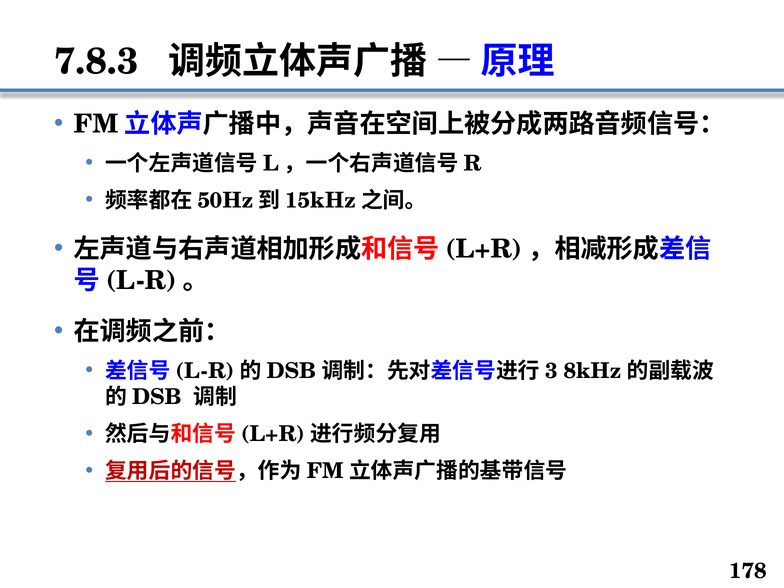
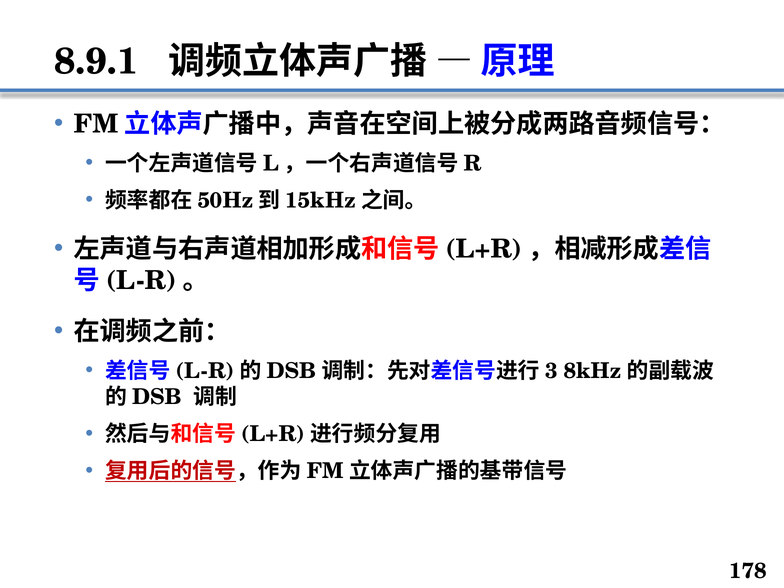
7.8.3: 7.8.3 -> 8.9.1
